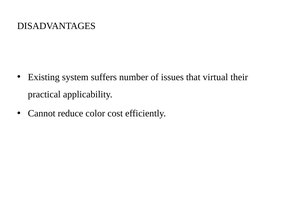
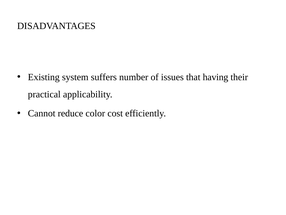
virtual: virtual -> having
